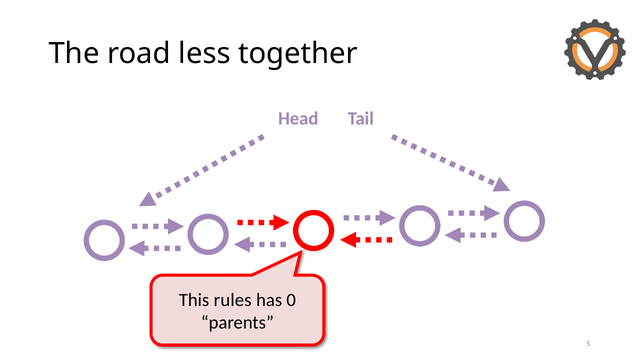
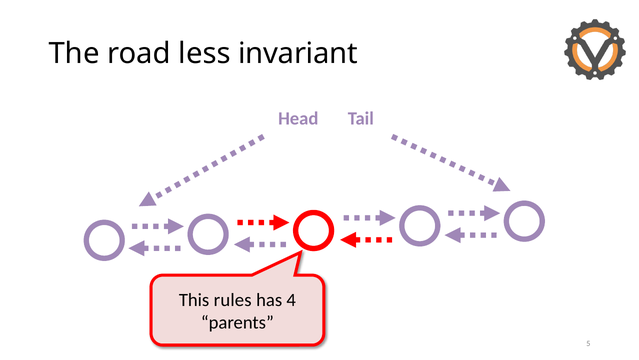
together: together -> invariant
0: 0 -> 4
